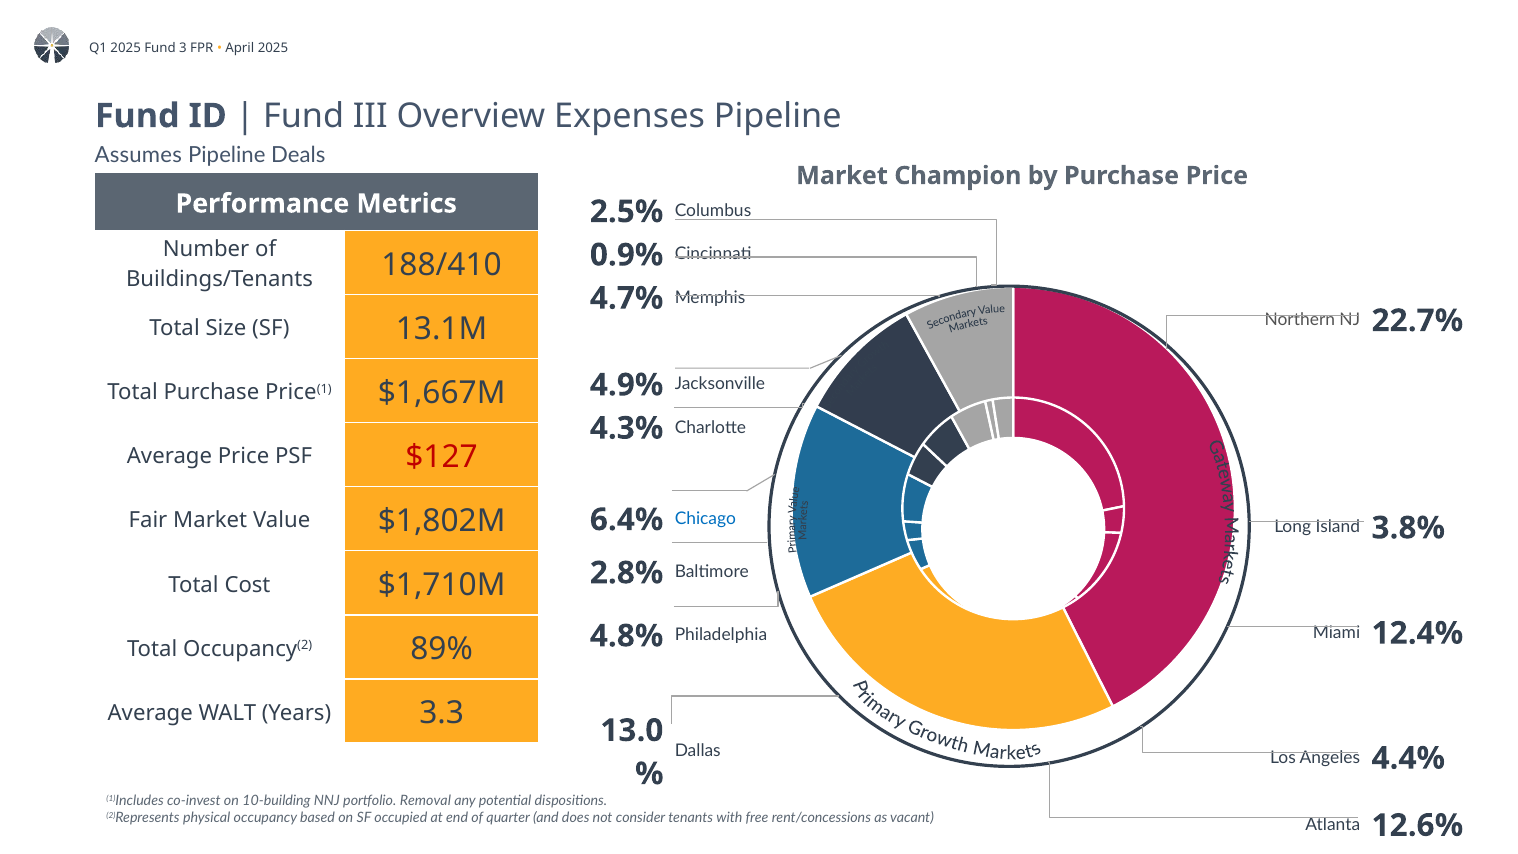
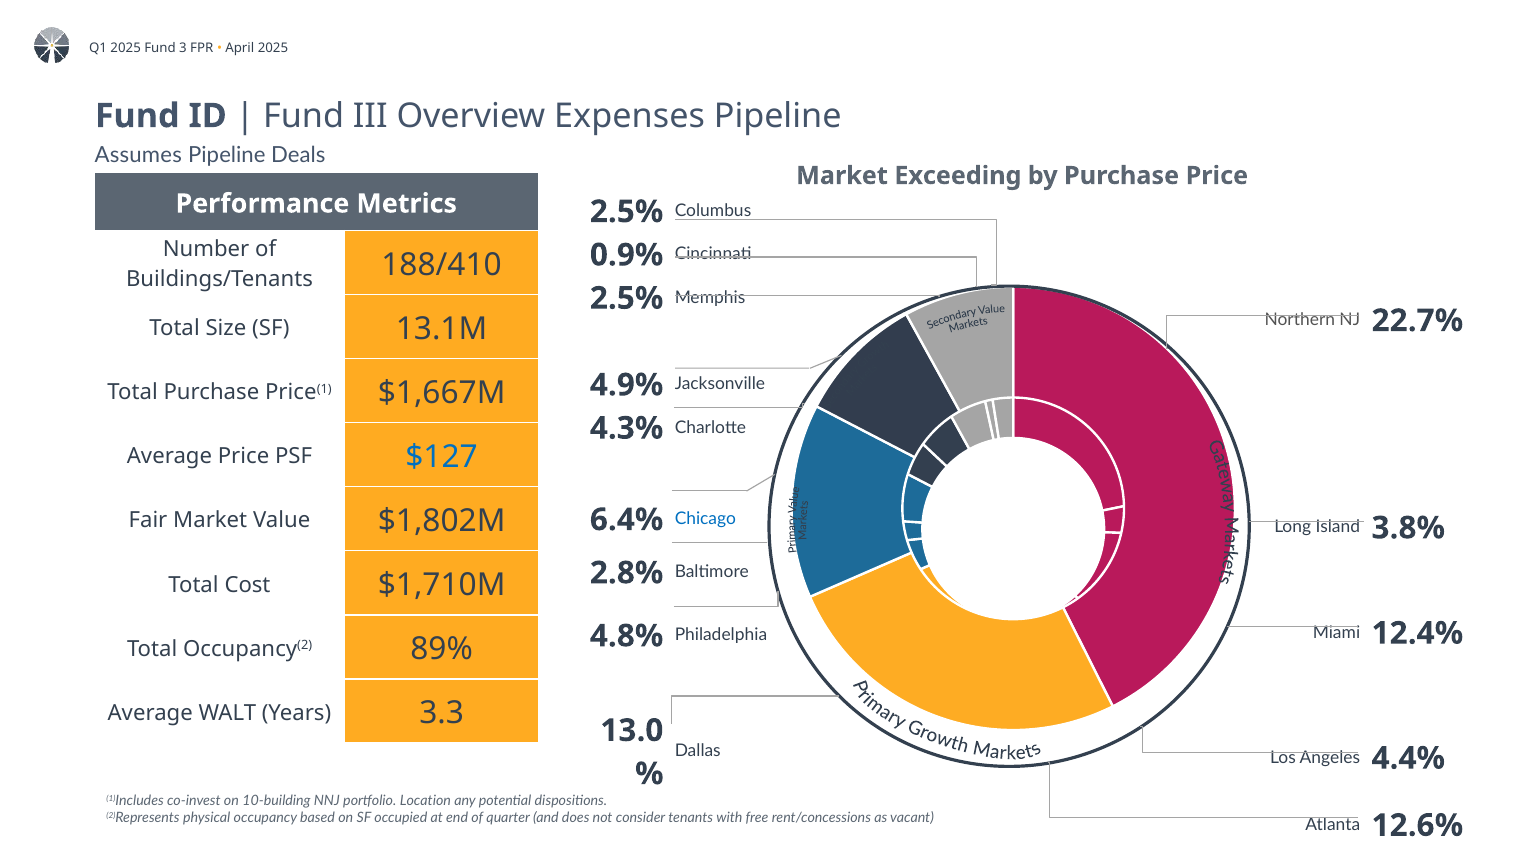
Champion: Champion -> Exceeding
4.7% at (627, 298): 4.7% -> 2.5%
$127 colour: red -> blue
Removal: Removal -> Location
